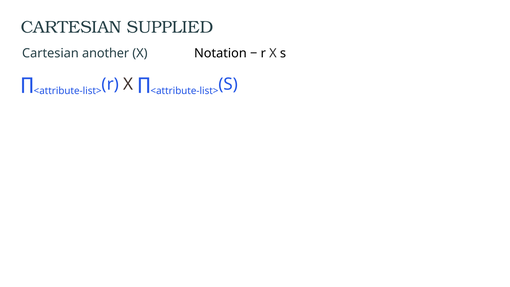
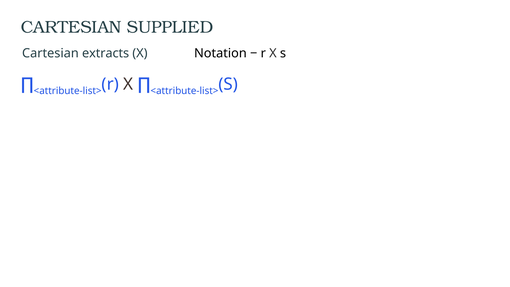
another: another -> extracts
